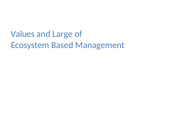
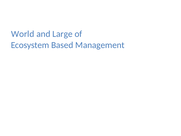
Values: Values -> World
